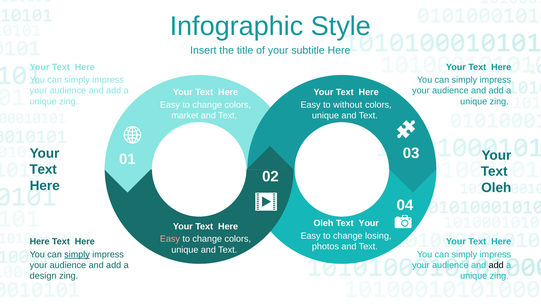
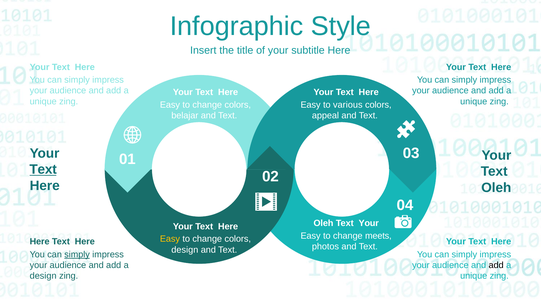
without: without -> various
market: market -> belajar
unique at (325, 116): unique -> appeal
Text at (43, 170) underline: none -> present
losing: losing -> meets
Easy at (170, 239) colour: pink -> yellow
unique at (185, 250): unique -> design
